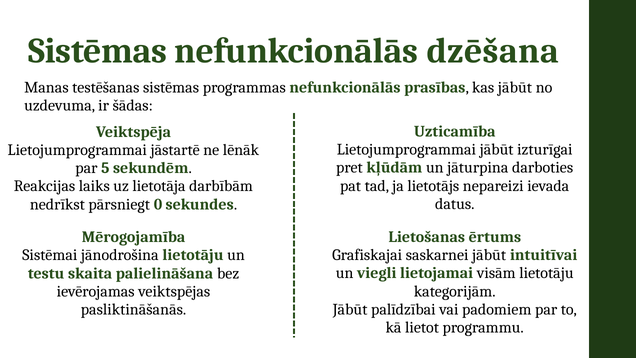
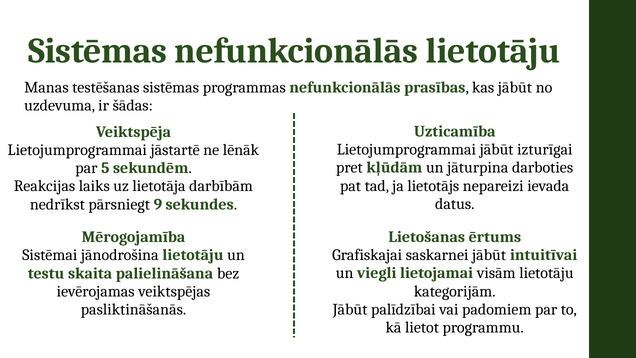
nefunkcionālās dzēšana: dzēšana -> lietotāju
0: 0 -> 9
